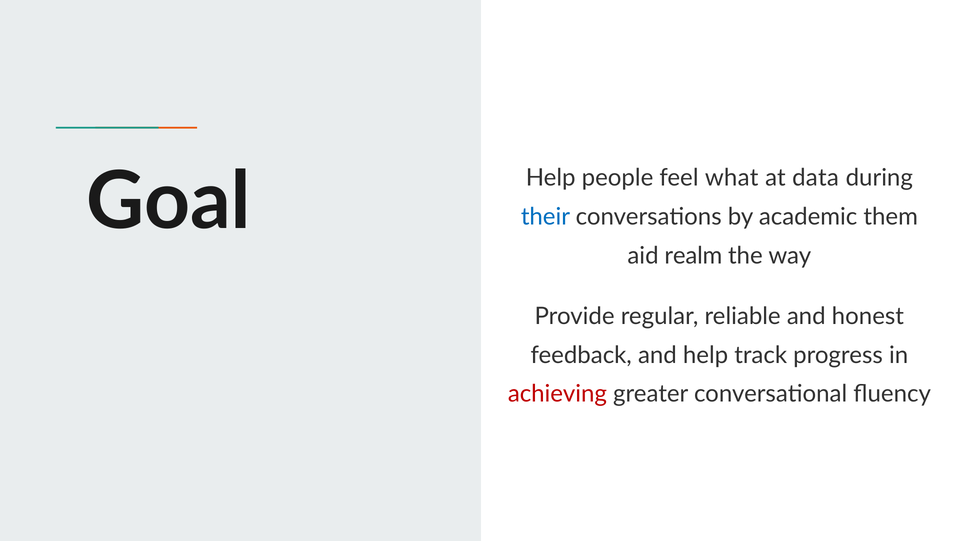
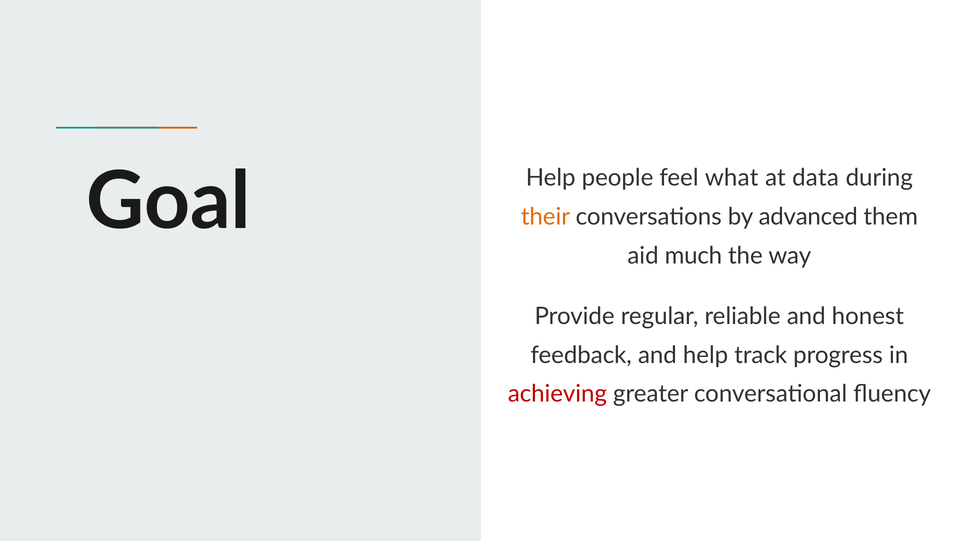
their colour: blue -> orange
academic: academic -> advanced
realm: realm -> much
